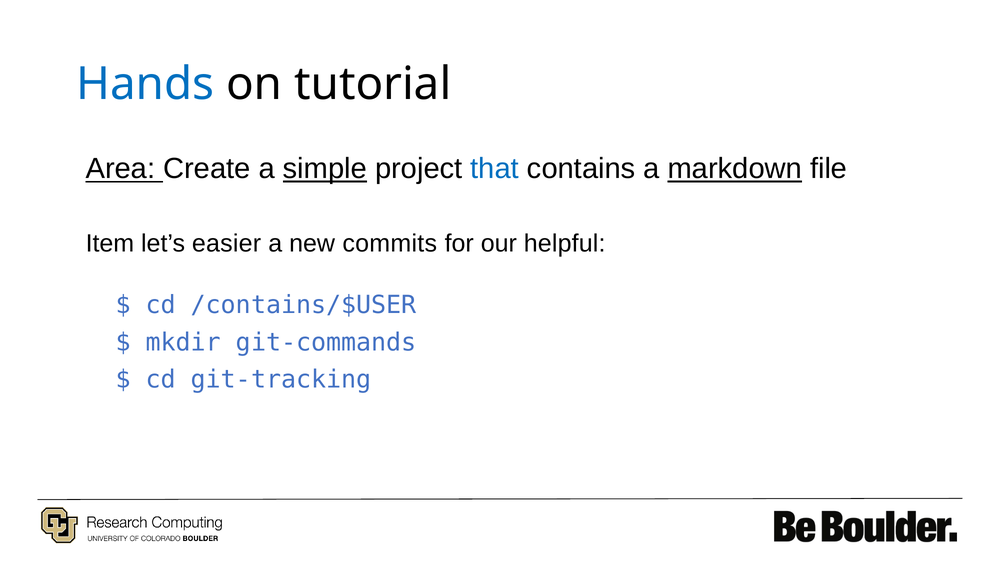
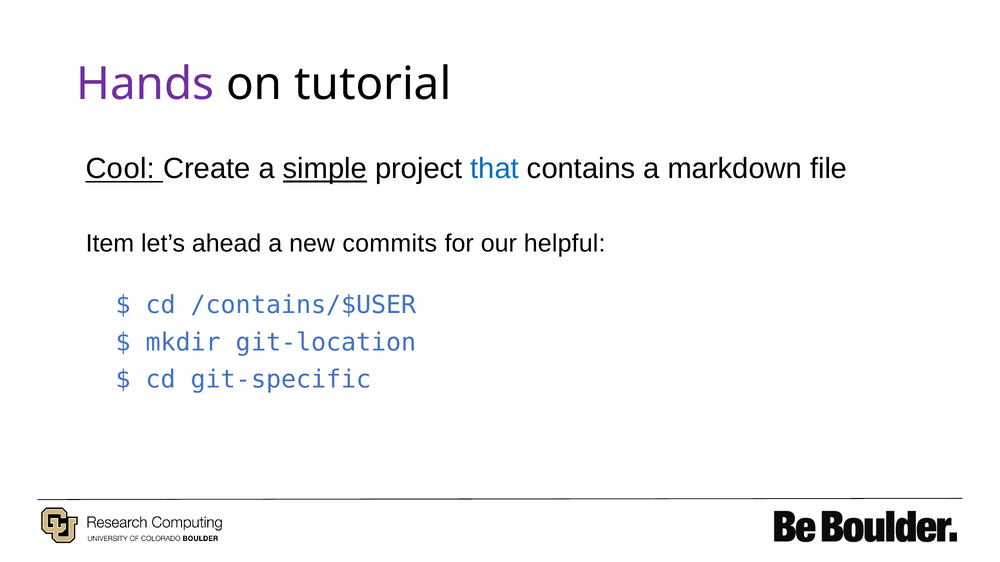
Hands colour: blue -> purple
Area: Area -> Cool
markdown underline: present -> none
easier: easier -> ahead
git-commands: git-commands -> git-location
git-tracking: git-tracking -> git-specific
